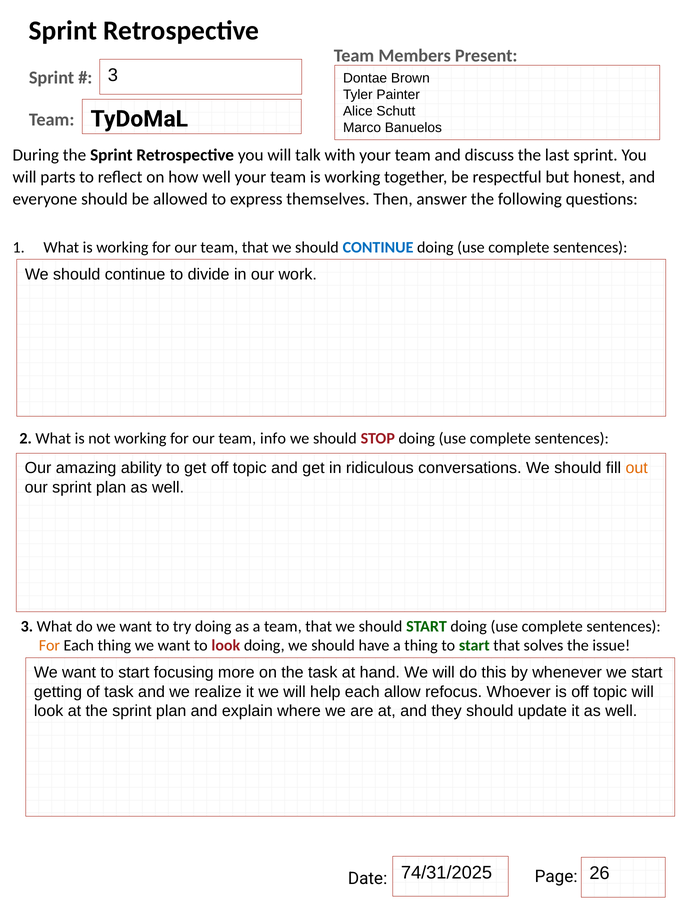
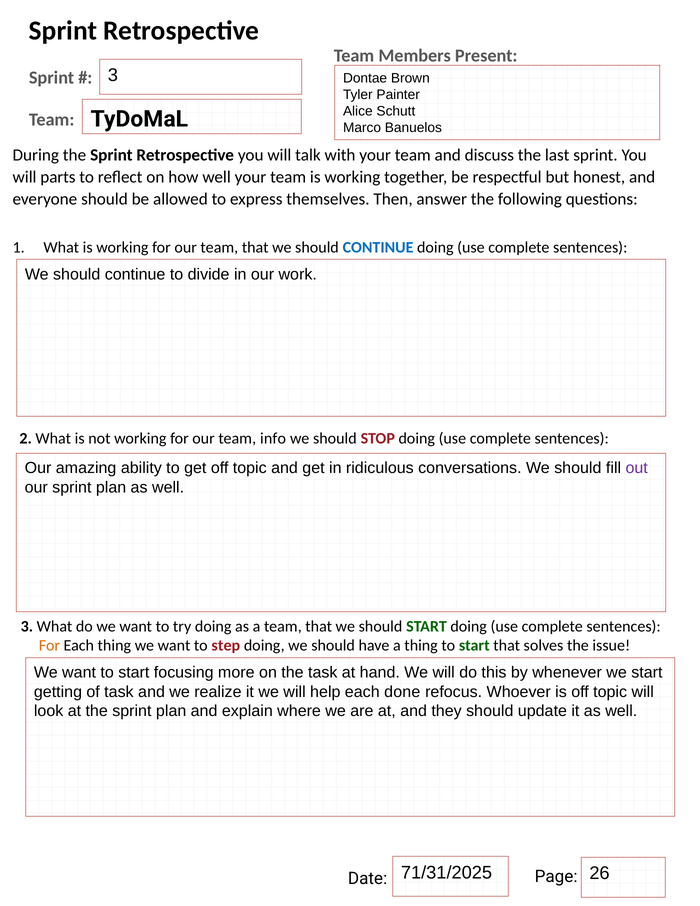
out colour: orange -> purple
to look: look -> step
allow: allow -> done
74/31/2025: 74/31/2025 -> 71/31/2025
